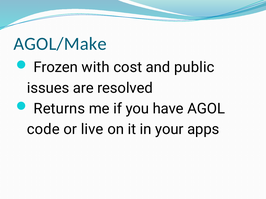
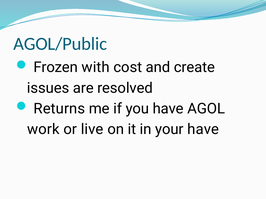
AGOL/Make: AGOL/Make -> AGOL/Public
public: public -> create
code: code -> work
your apps: apps -> have
